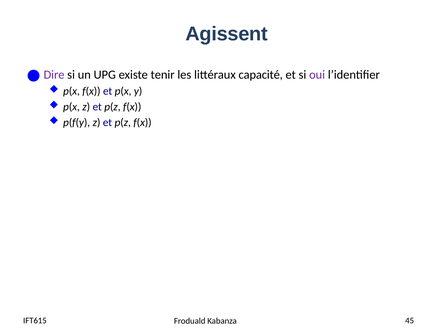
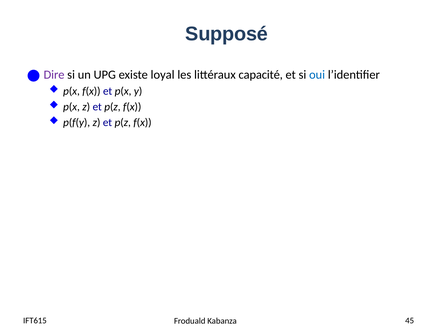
Agissent: Agissent -> Supposé
tenir: tenir -> loyal
oui colour: purple -> blue
